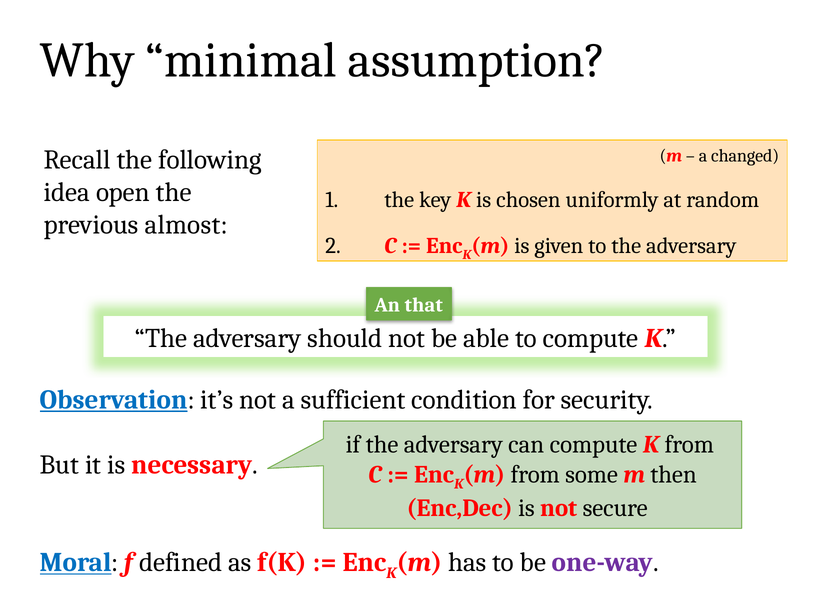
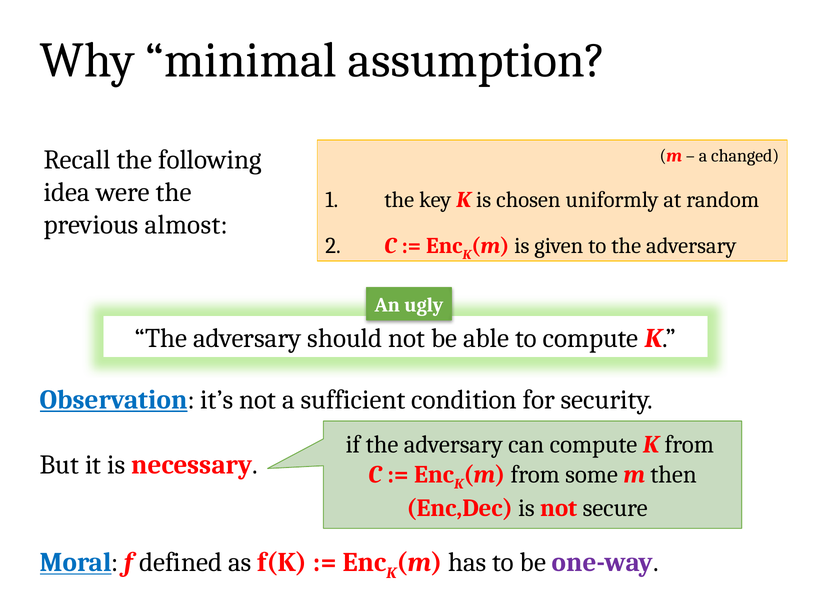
open: open -> were
that: that -> ugly
